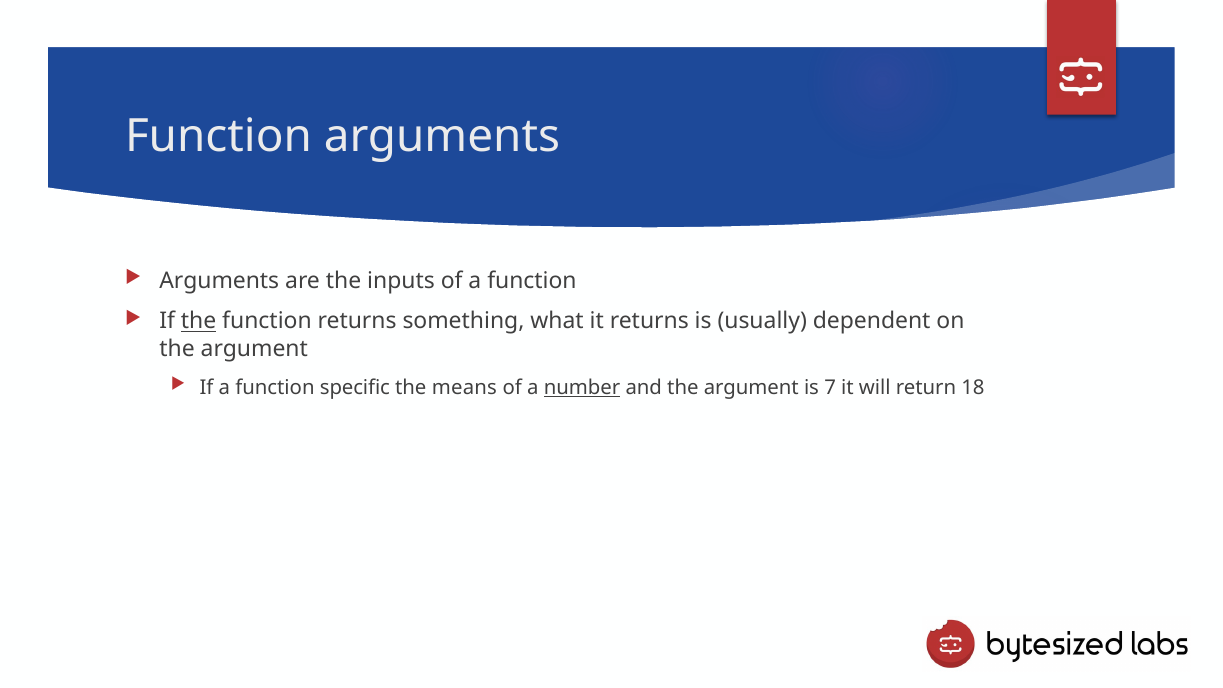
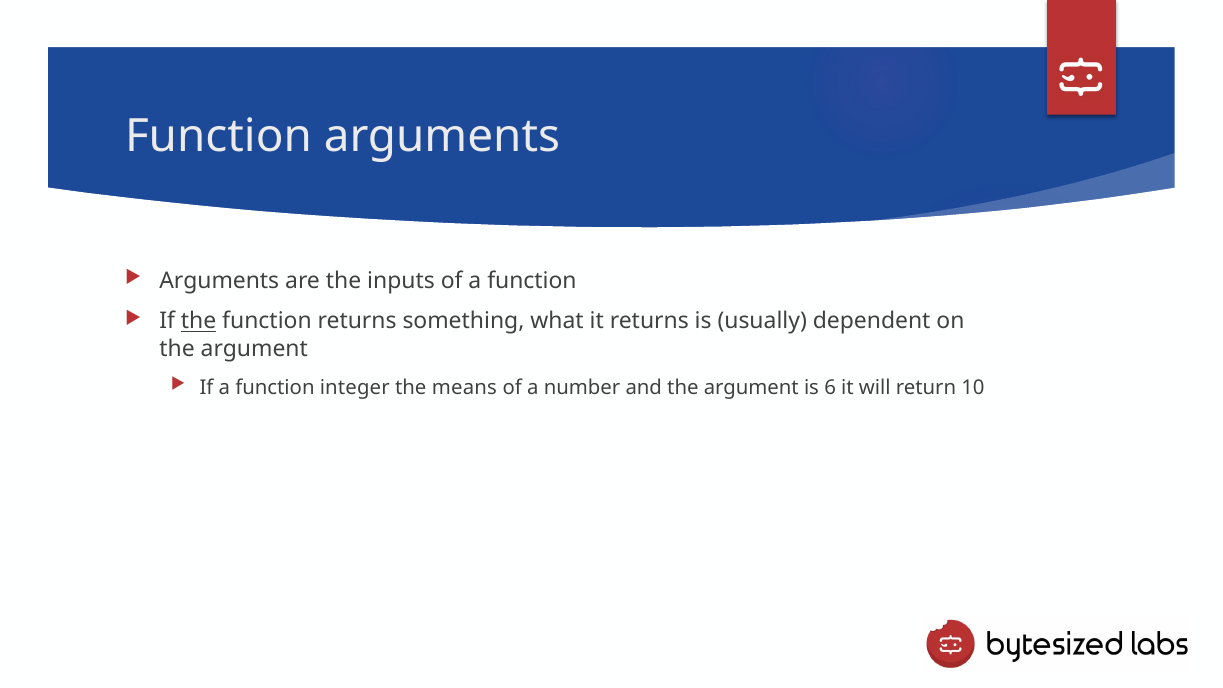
specific: specific -> integer
number underline: present -> none
7: 7 -> 6
18: 18 -> 10
